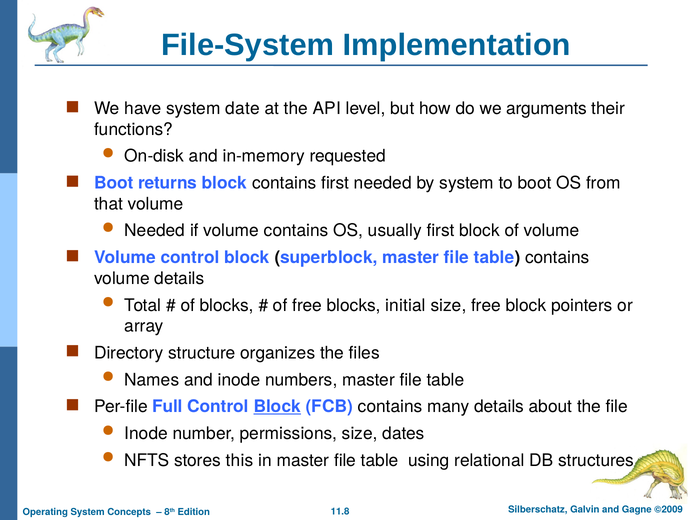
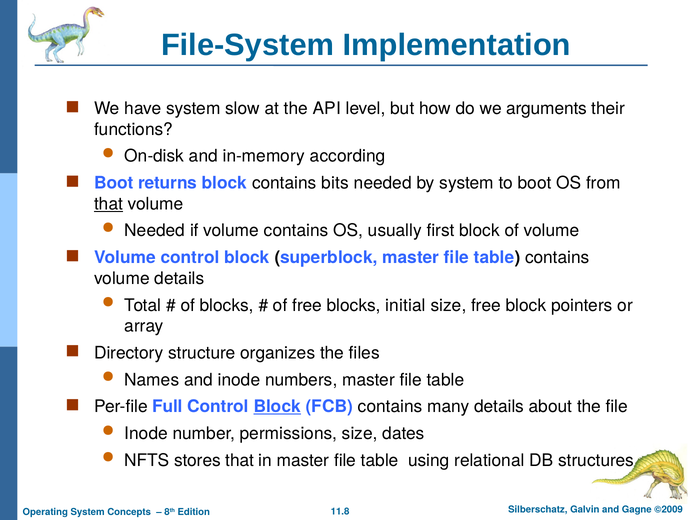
date: date -> slow
requested: requested -> according
contains first: first -> bits
that at (109, 204) underline: none -> present
stores this: this -> that
